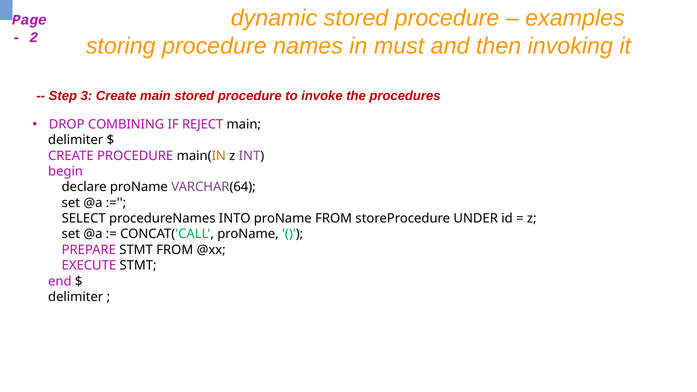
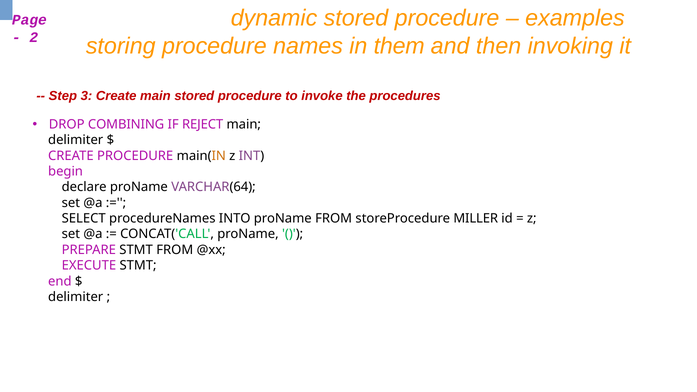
must: must -> them
UNDER: UNDER -> MILLER
